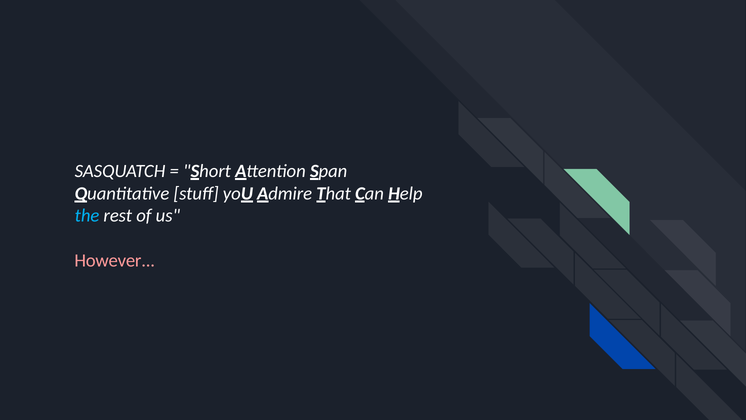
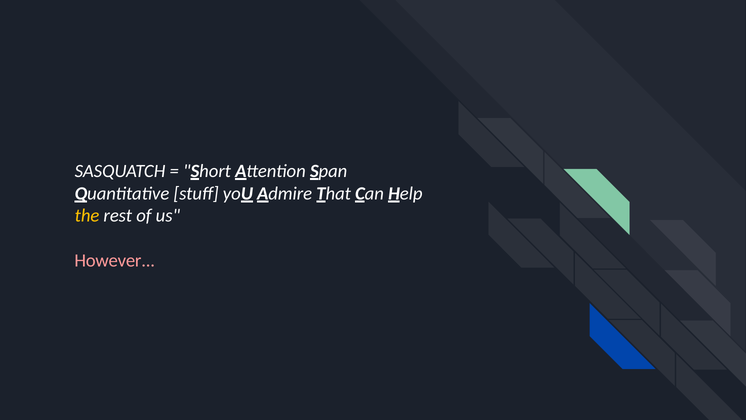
the colour: light blue -> yellow
